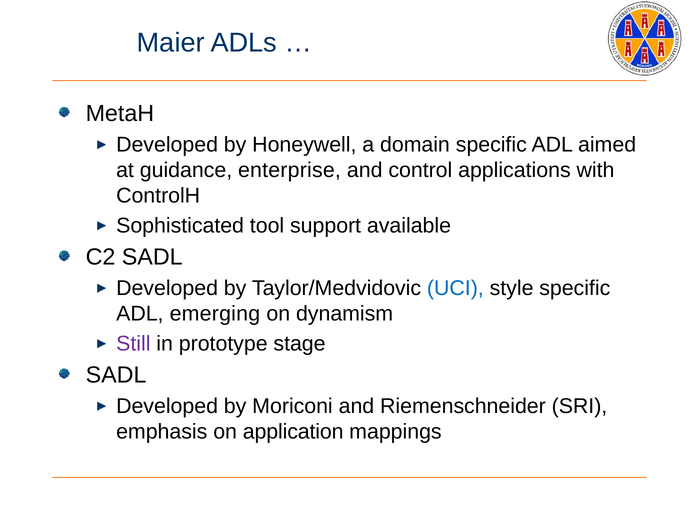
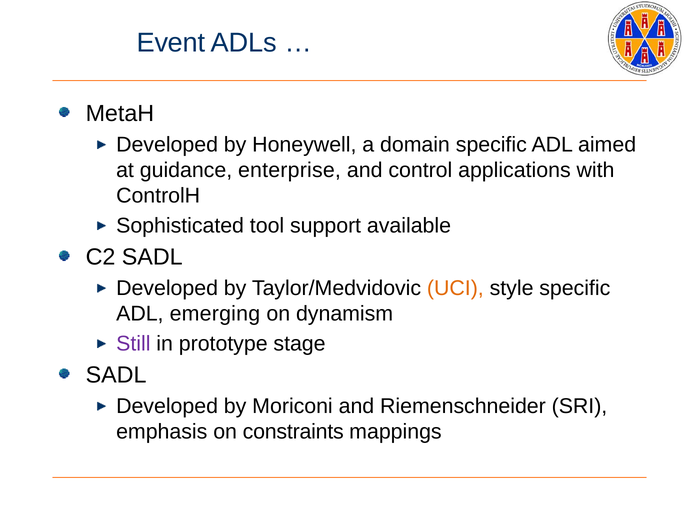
Maier: Maier -> Event
UCI colour: blue -> orange
application: application -> constraints
